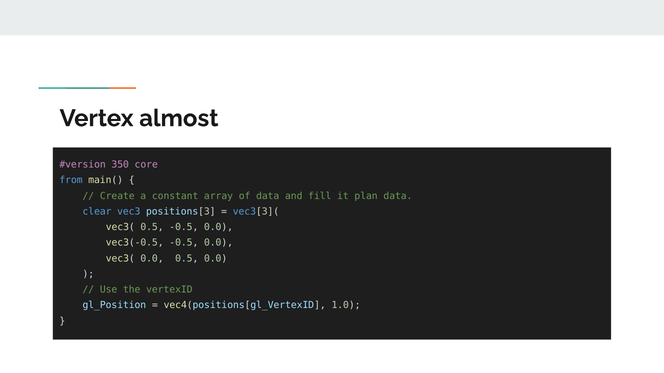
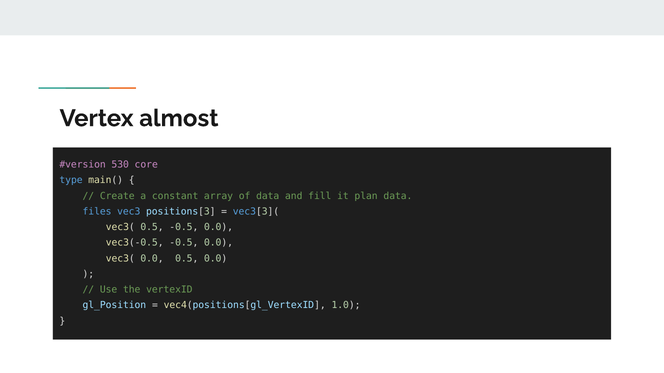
350: 350 -> 530
from: from -> type
clear: clear -> files
